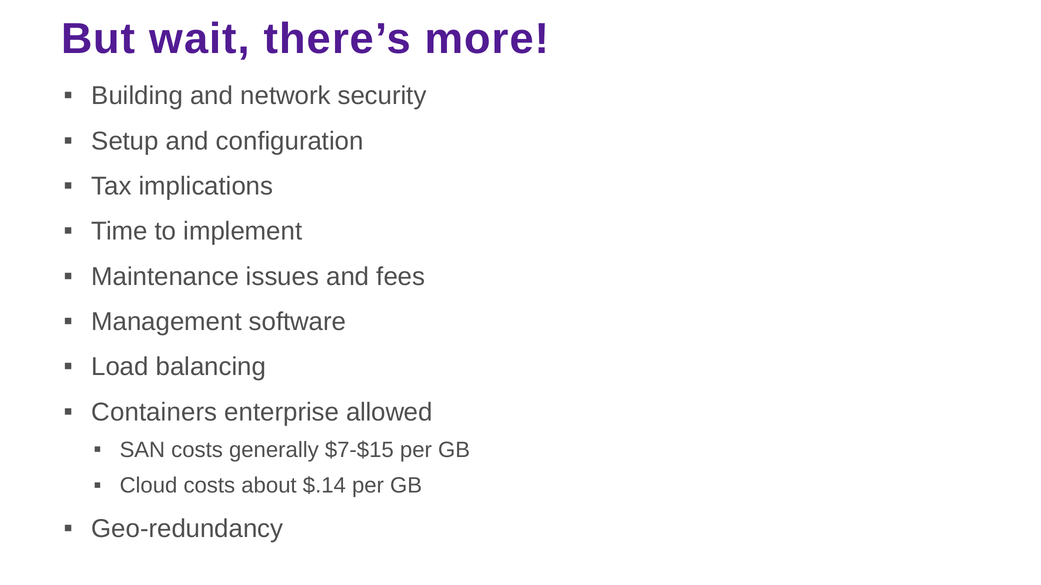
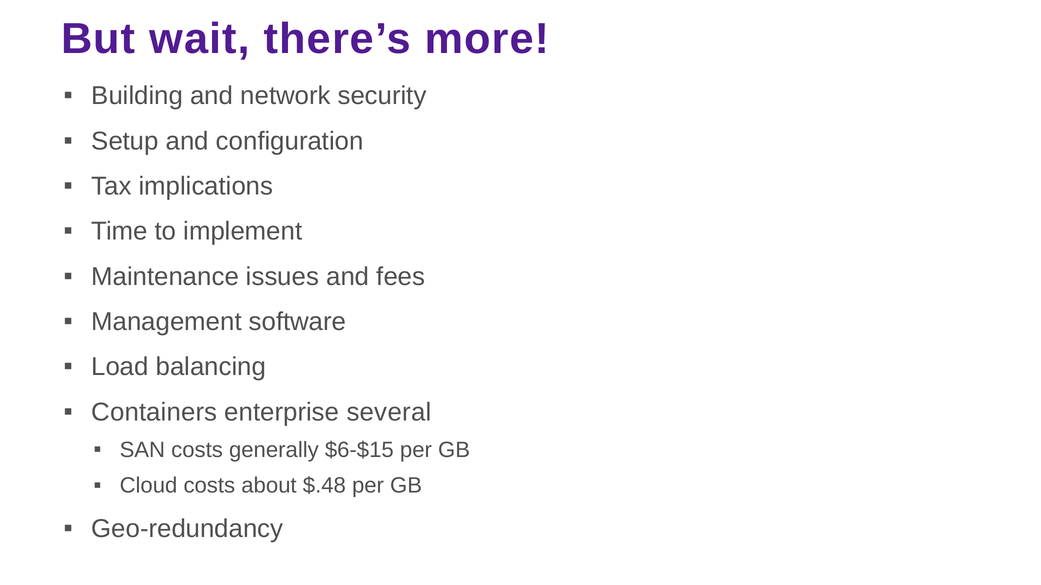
allowed: allowed -> several
$7-$15: $7-$15 -> $6-$15
$.14: $.14 -> $.48
